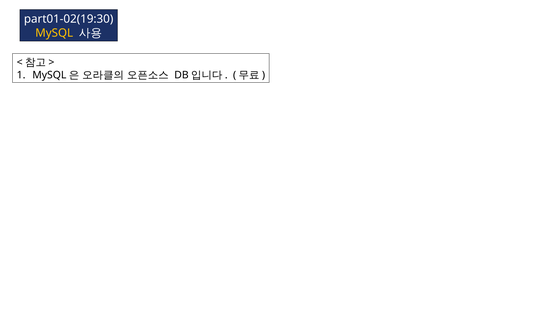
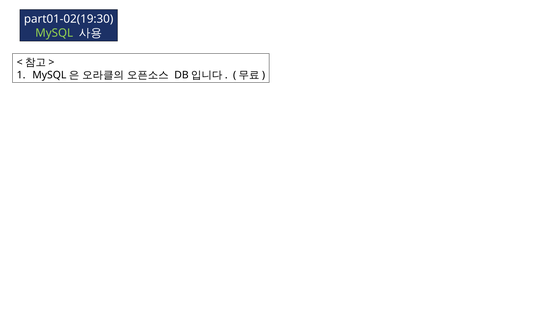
MySQL colour: yellow -> light green
